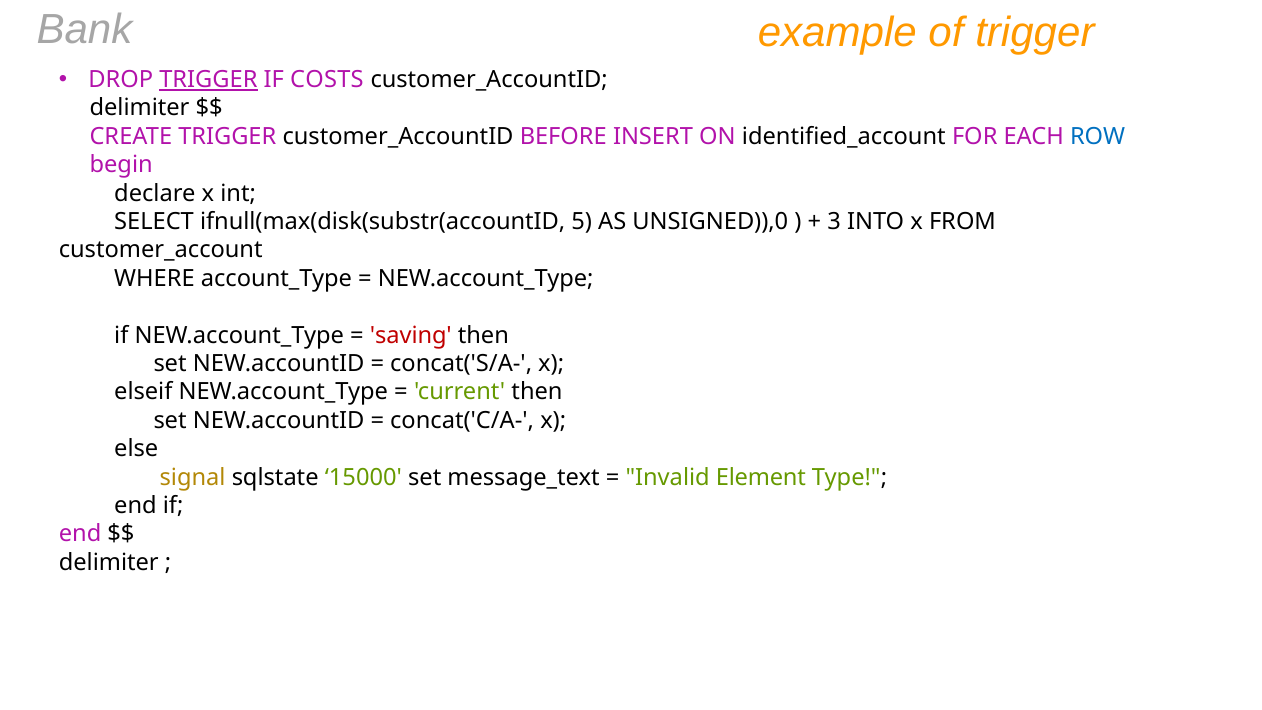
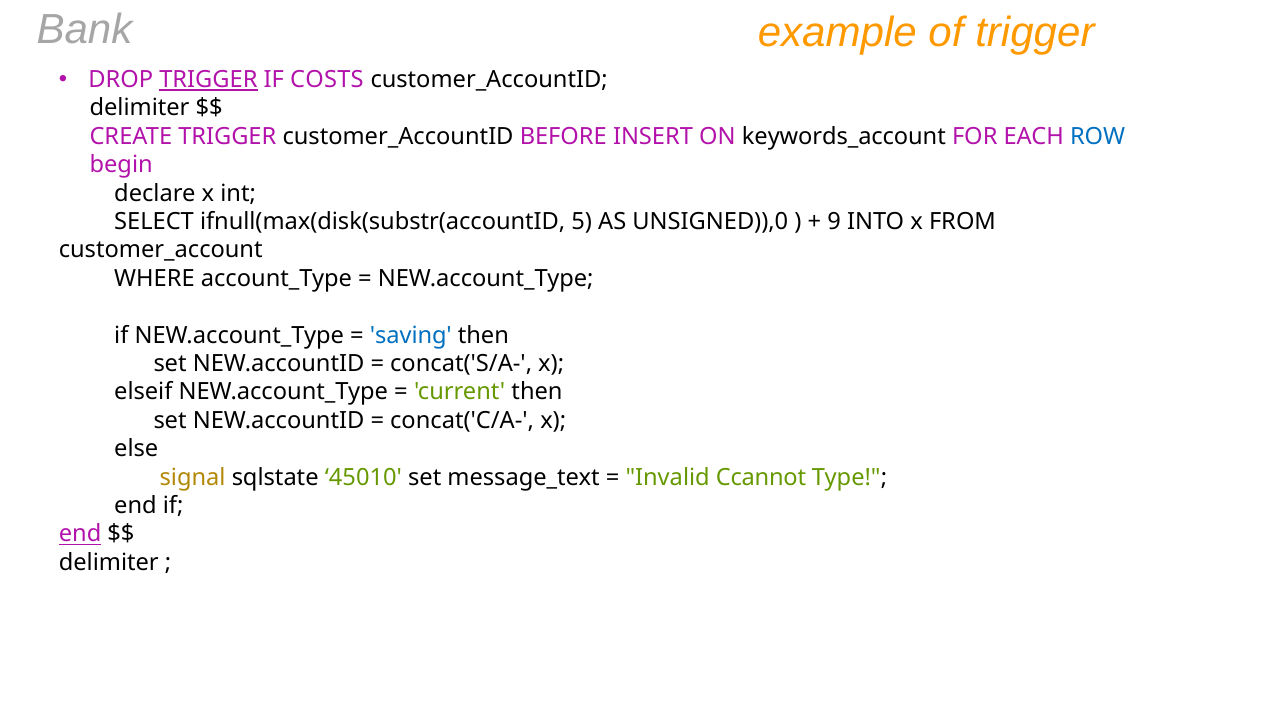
identified_account: identified_account -> keywords_account
3: 3 -> 9
saving colour: red -> blue
15000: 15000 -> 45010
Element: Element -> Ccannot
end at (80, 534) underline: none -> present
